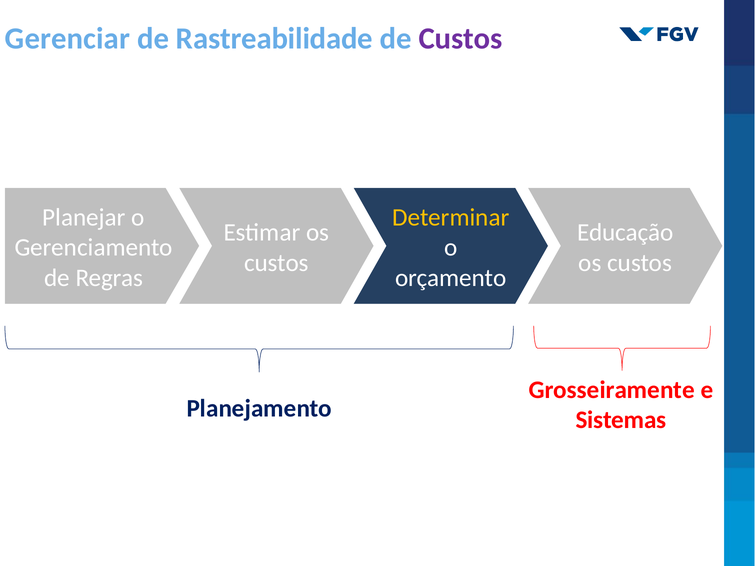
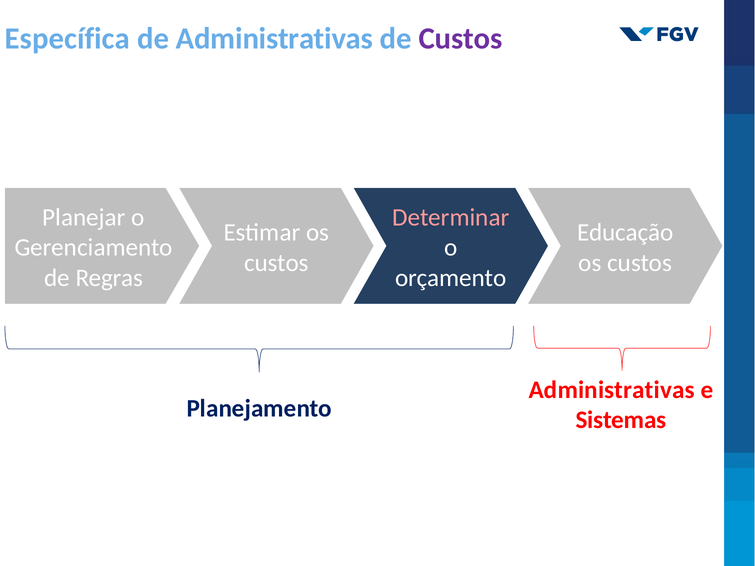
Gerenciar: Gerenciar -> Específica
de Rastreabilidade: Rastreabilidade -> Administrativas
Determinar colour: yellow -> pink
Grosseiramente at (612, 390): Grosseiramente -> Administrativas
